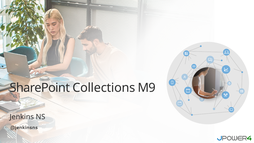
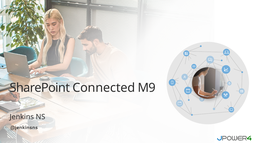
Collections: Collections -> Connected
